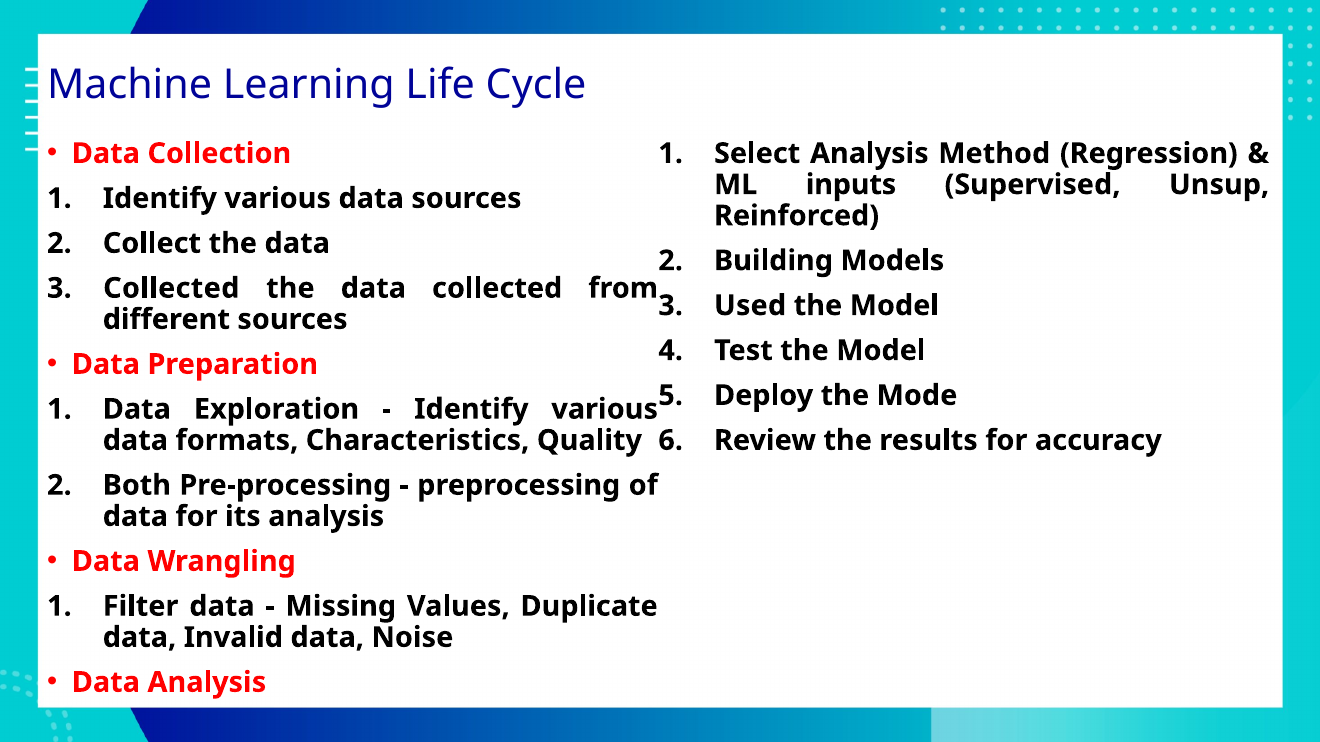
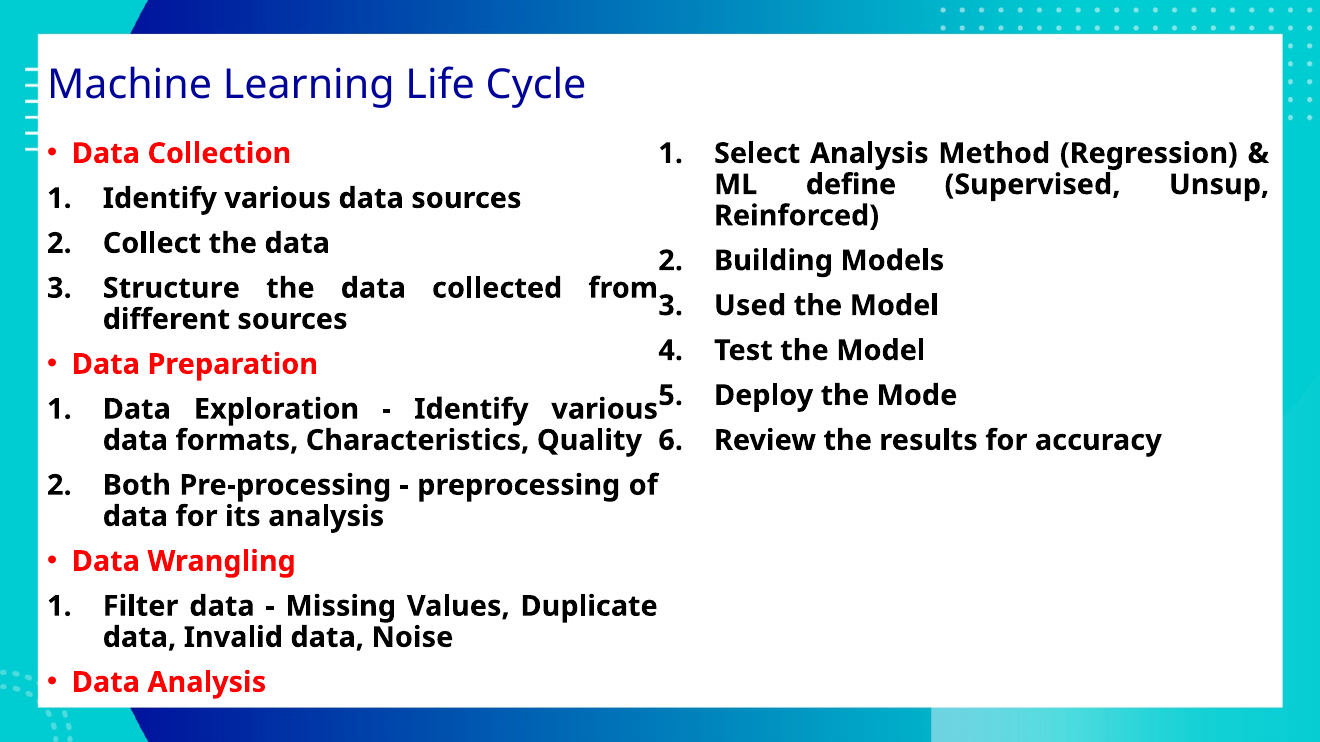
inputs: inputs -> define
Collected at (171, 288): Collected -> Structure
